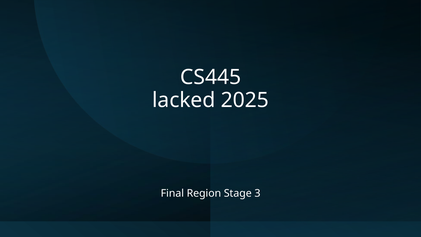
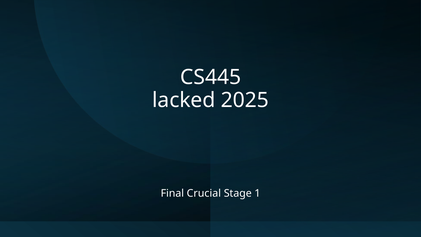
Region: Region -> Crucial
3: 3 -> 1
